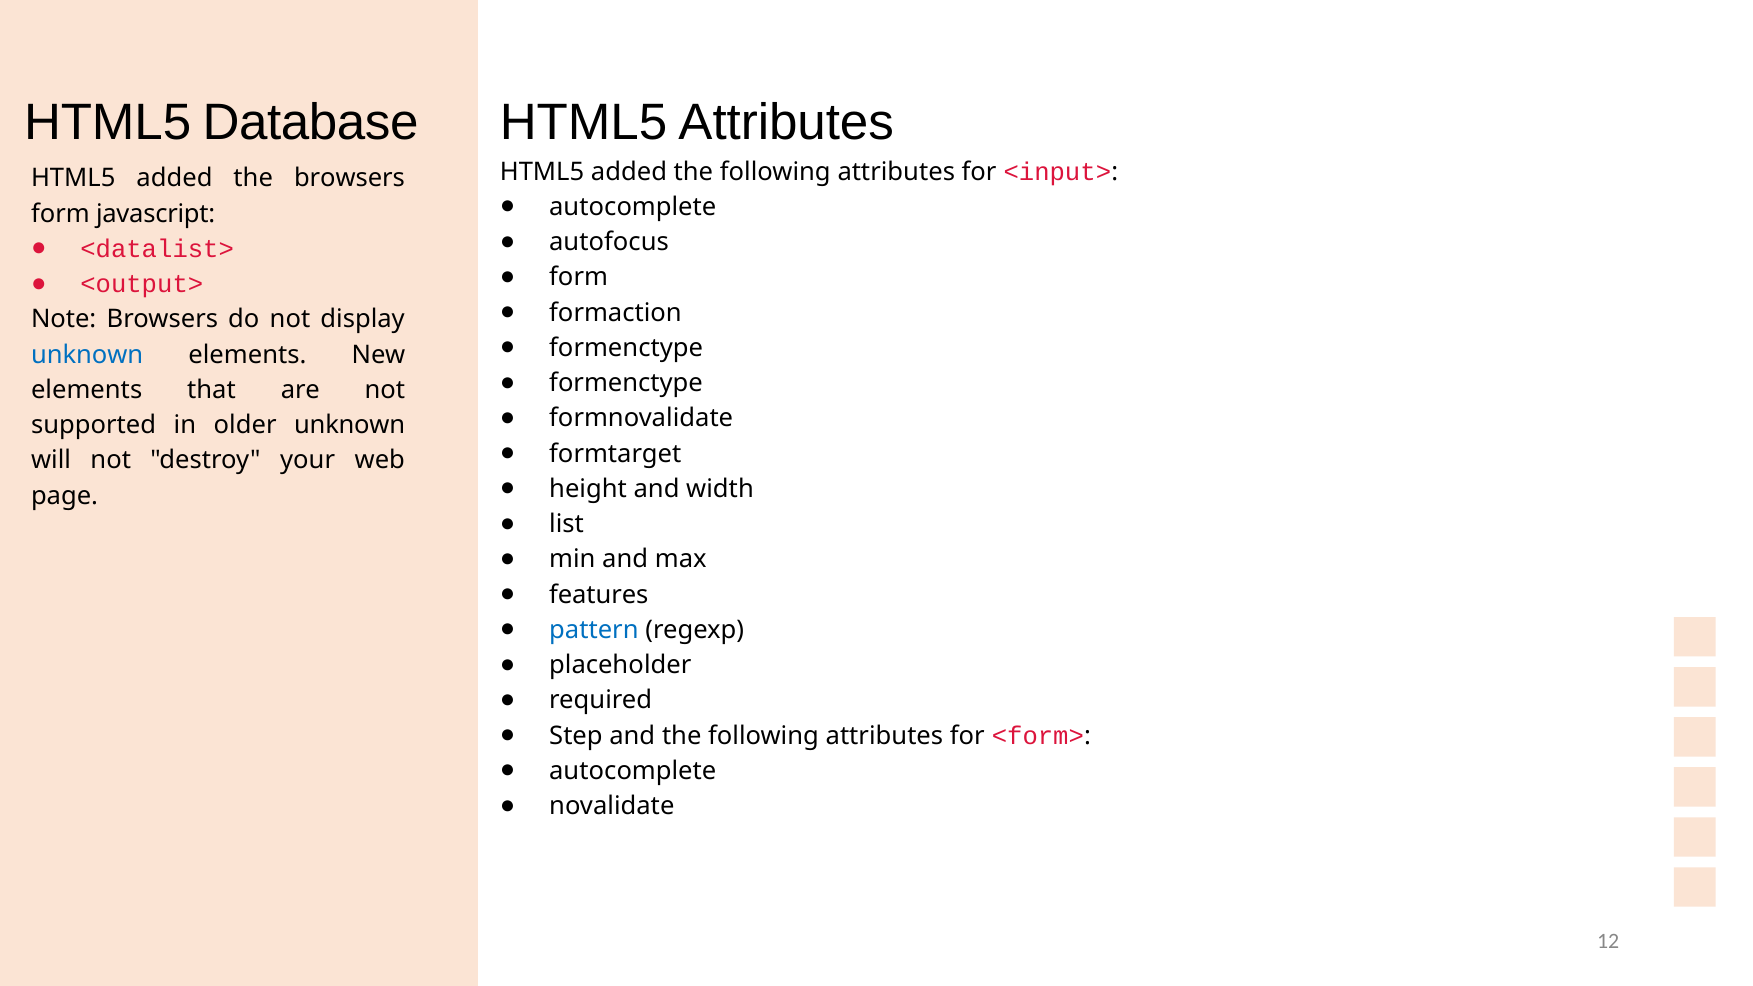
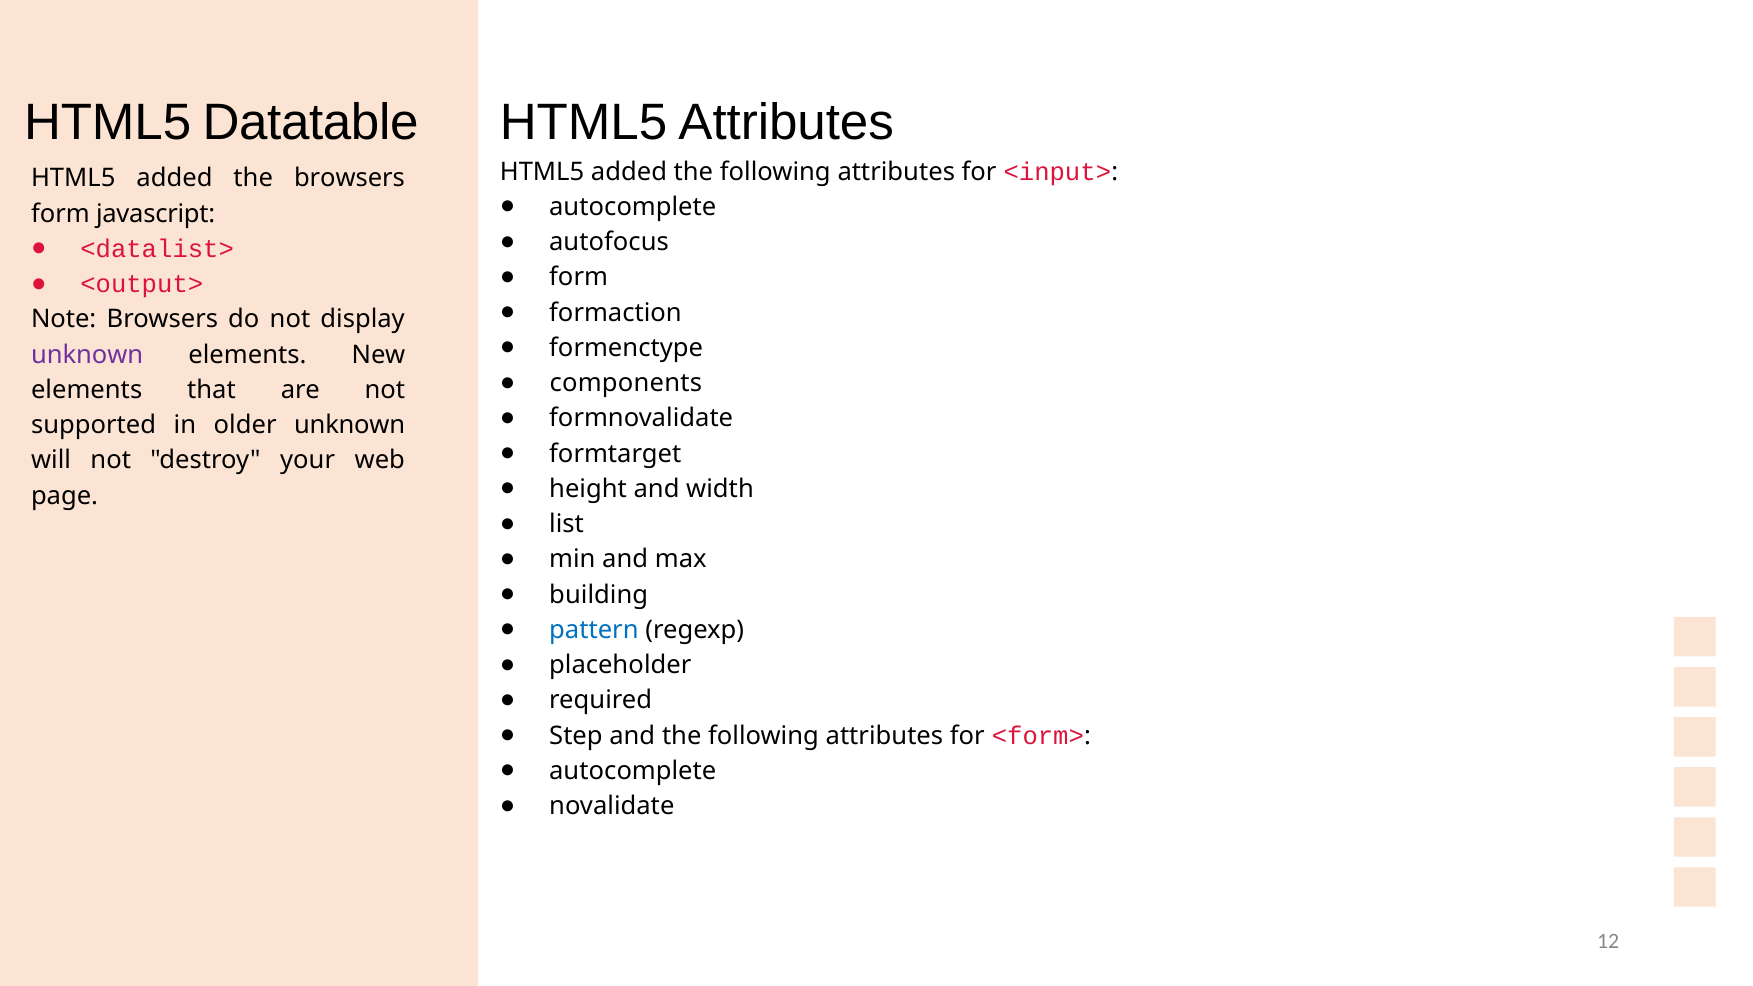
Database: Database -> Datatable
unknown at (87, 355) colour: blue -> purple
formenctype at (626, 383): formenctype -> components
features: features -> building
